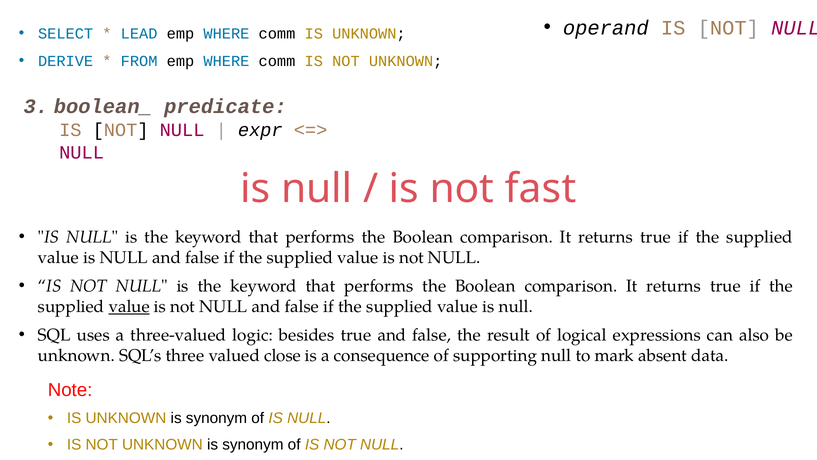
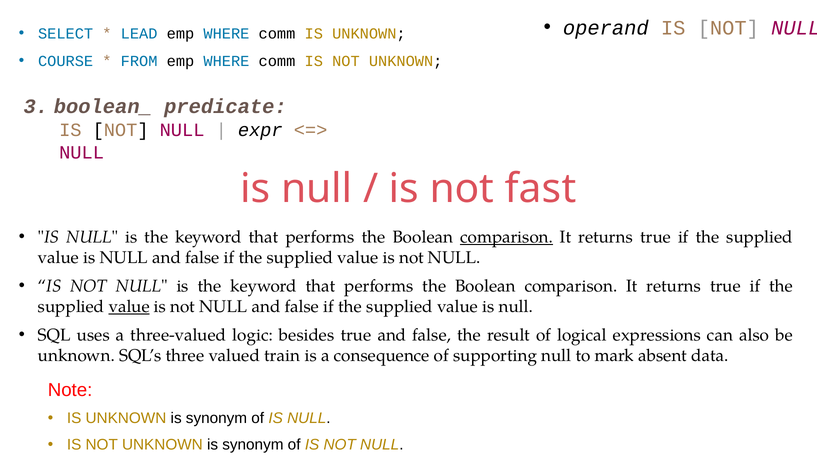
DERIVE: DERIVE -> COURSE
comparison at (507, 237) underline: none -> present
close: close -> train
